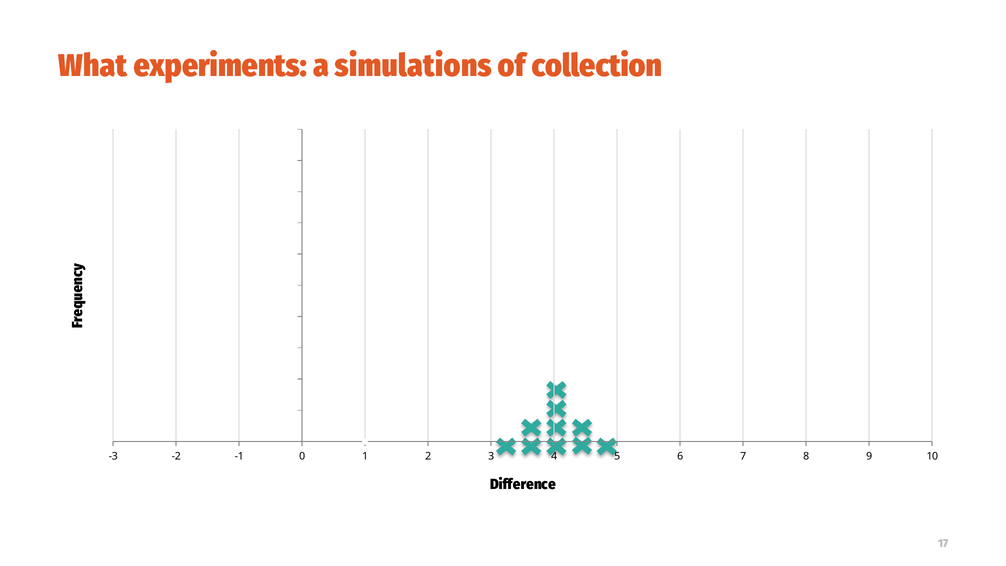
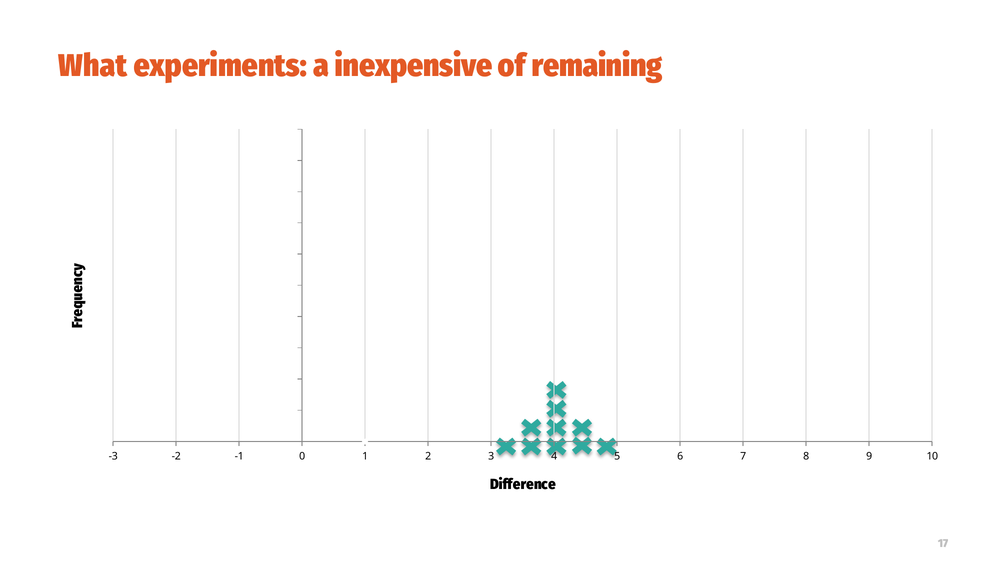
simulations: simulations -> inexpensive
collection: collection -> remaining
